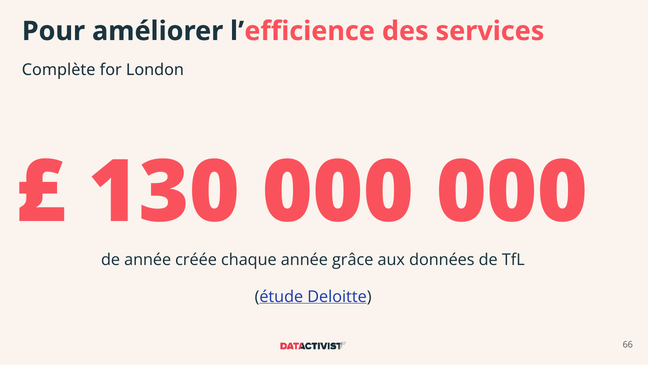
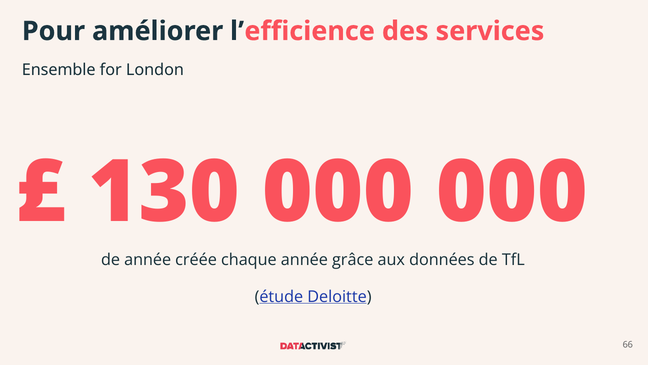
Complète: Complète -> Ensemble
